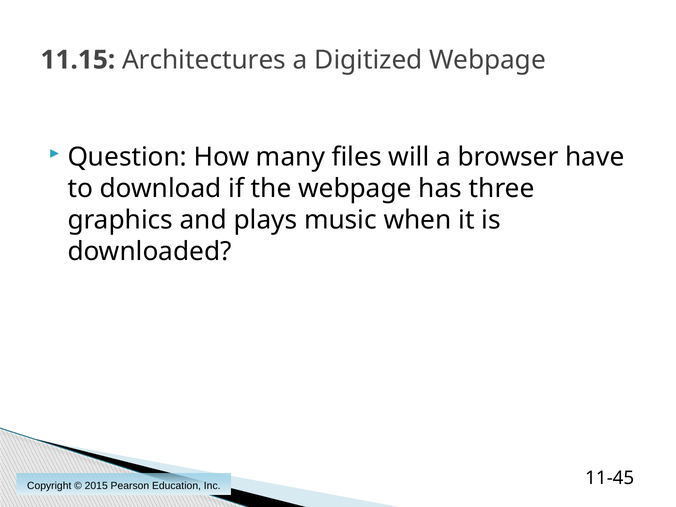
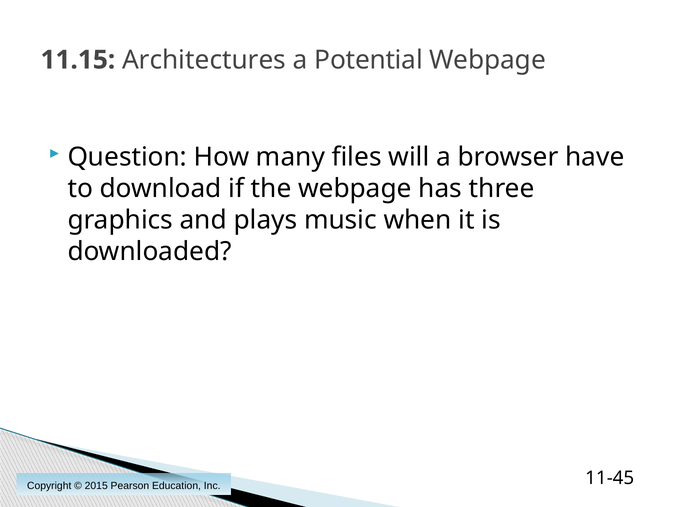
Digitized: Digitized -> Potential
